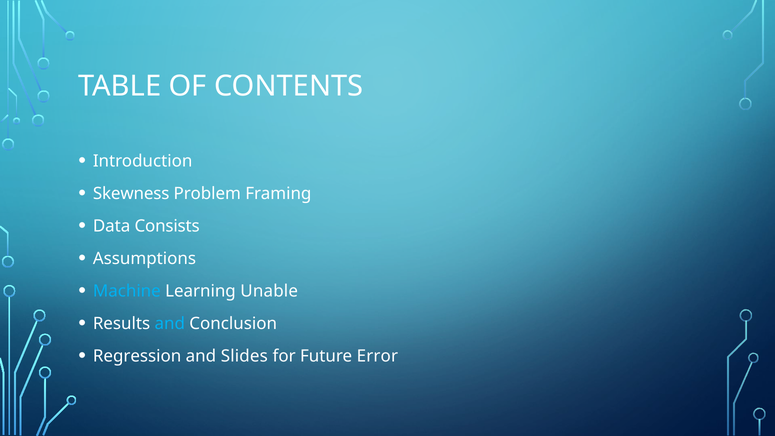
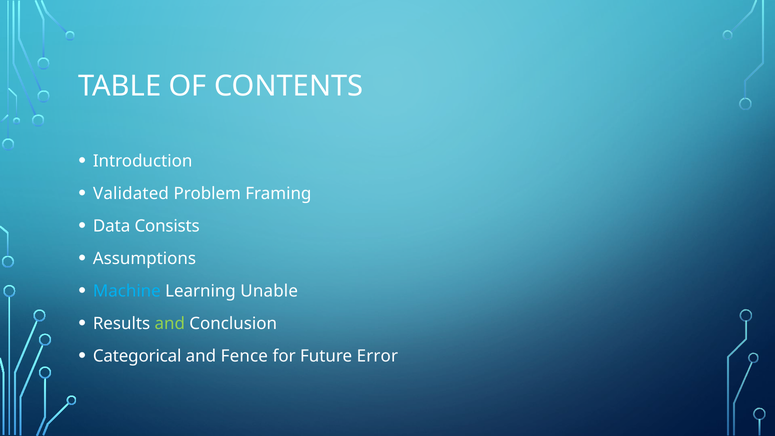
Skewness: Skewness -> Validated
and at (170, 324) colour: light blue -> light green
Regression: Regression -> Categorical
Slides: Slides -> Fence
